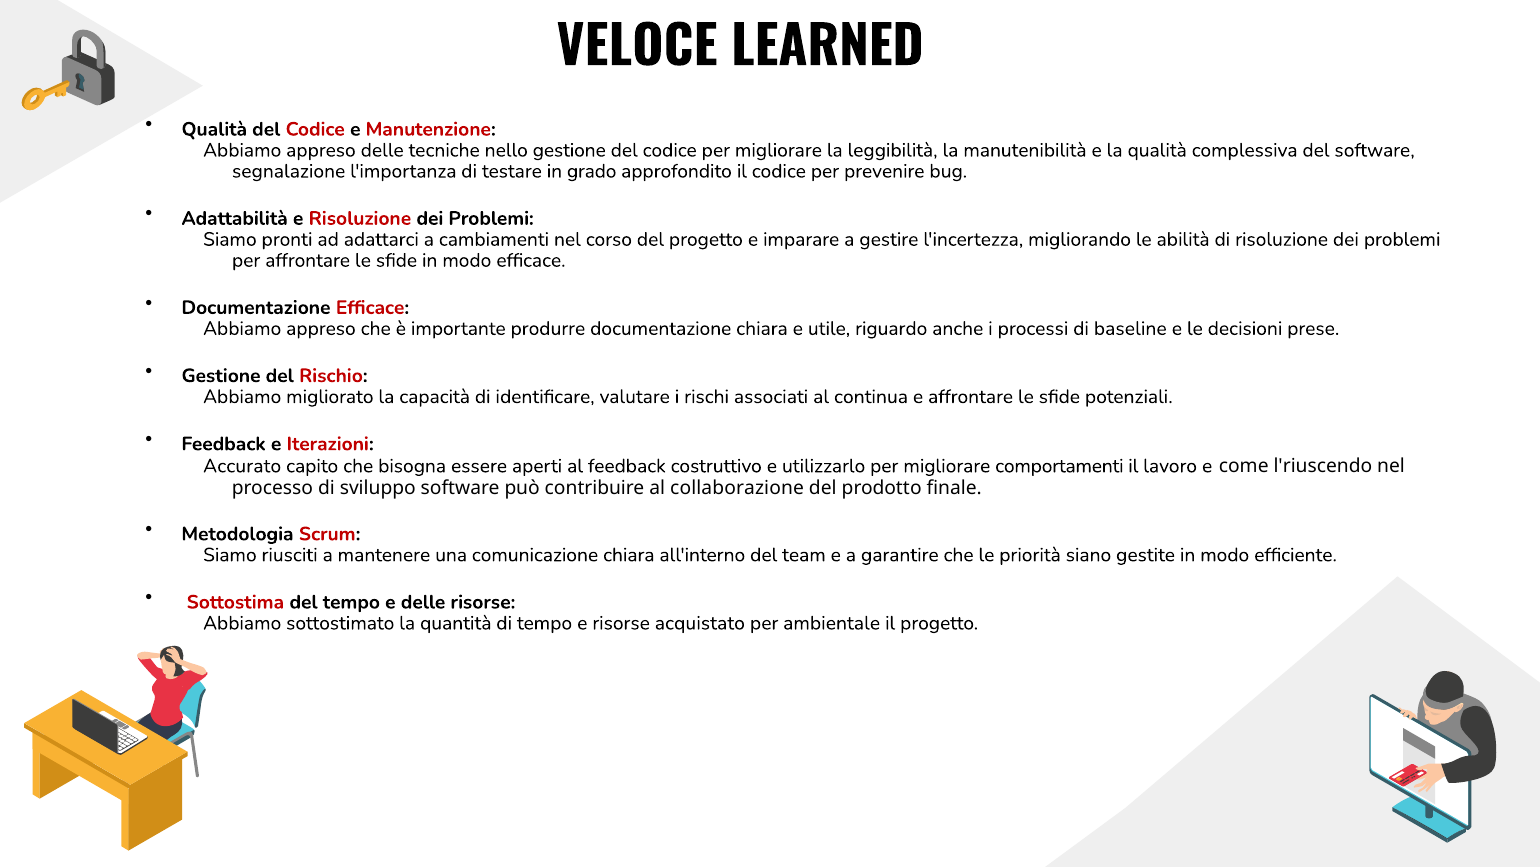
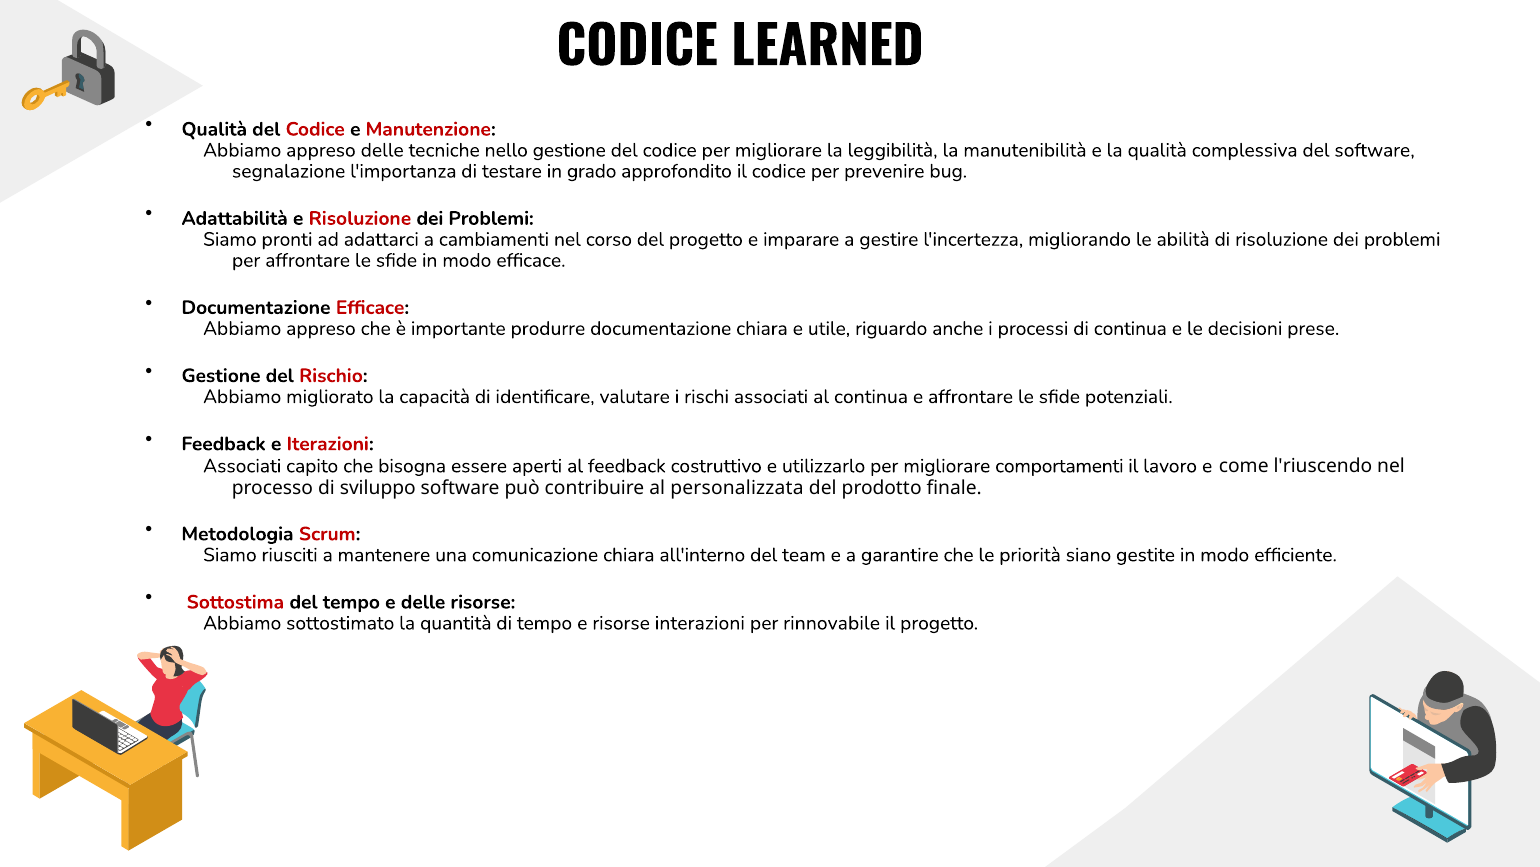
VELOCE at (637, 48): VELOCE -> CODICE
di baseline: baseline -> continua
Accurato at (242, 466): Accurato -> Associati
collaborazione: collaborazione -> personalizzata
acquistato: acquistato -> interazioni
ambientale: ambientale -> rinnovabile
